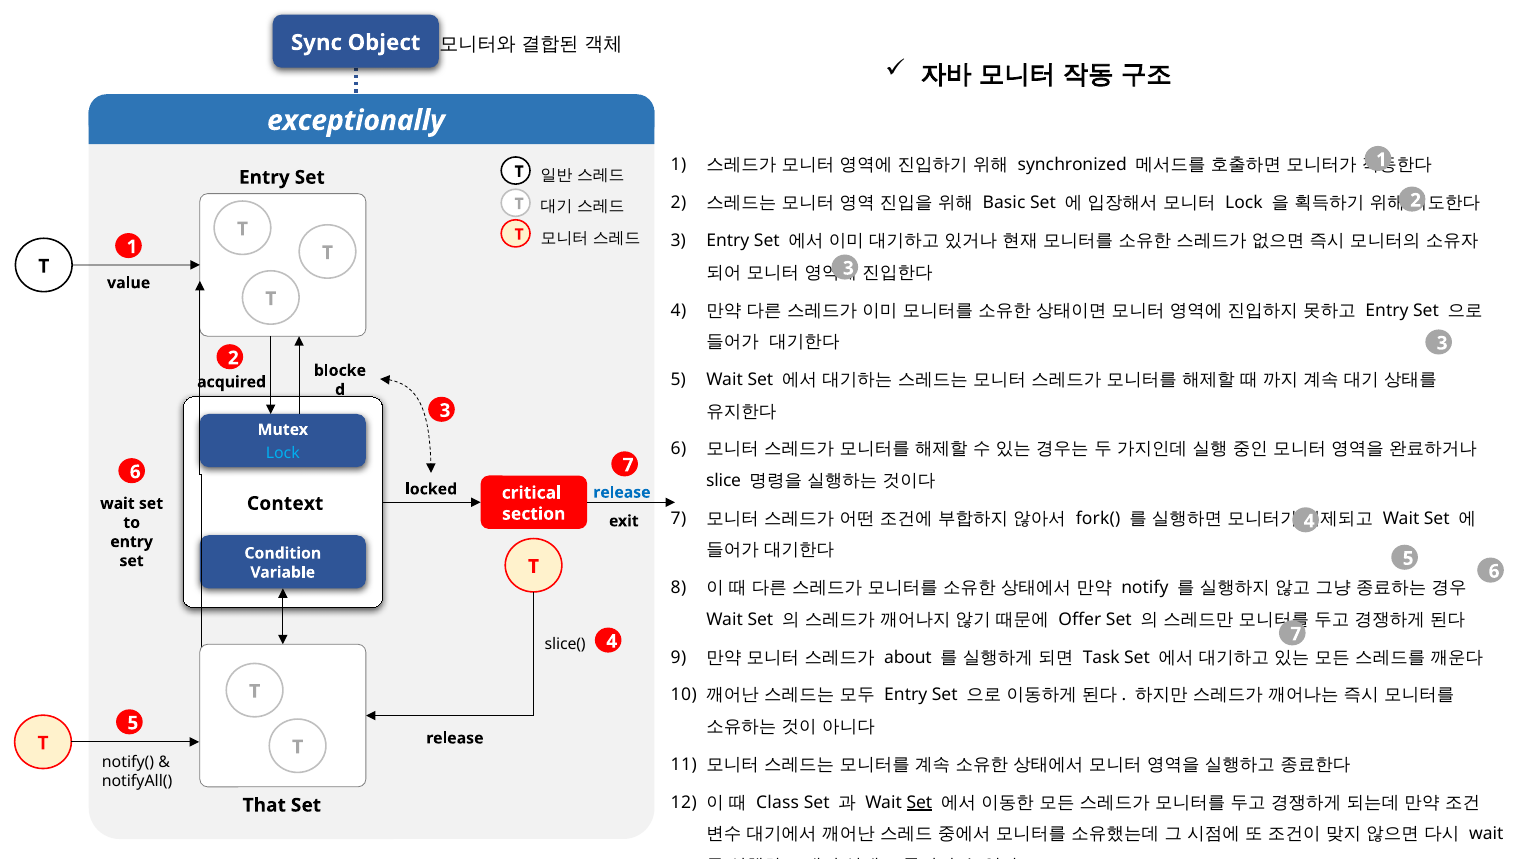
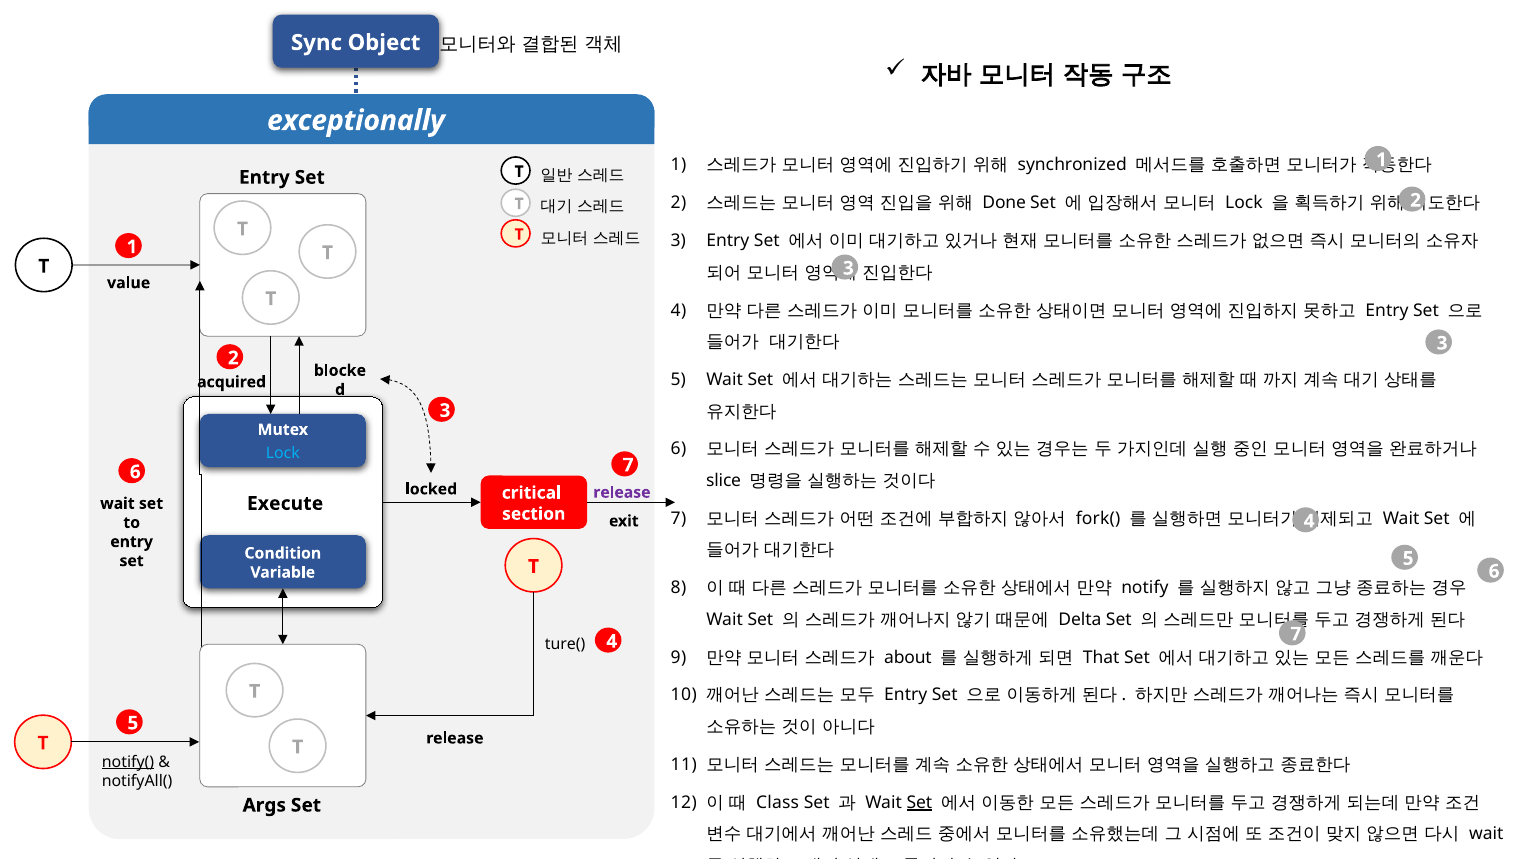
Basic: Basic -> Done
release at (622, 492) colour: blue -> purple
Context: Context -> Execute
Offer: Offer -> Delta
slice(: slice( -> ture(
Task: Task -> That
notify( underline: none -> present
That: That -> Args
